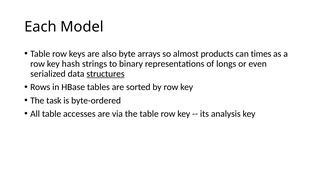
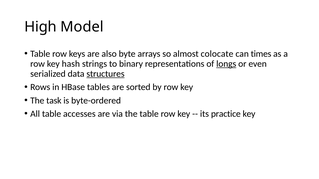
Each: Each -> High
products: products -> colocate
longs underline: none -> present
analysis: analysis -> practice
